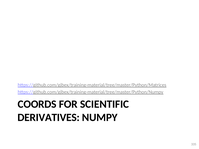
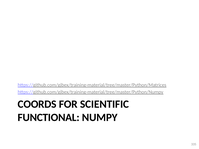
DERIVATIVES: DERIVATIVES -> FUNCTIONAL
